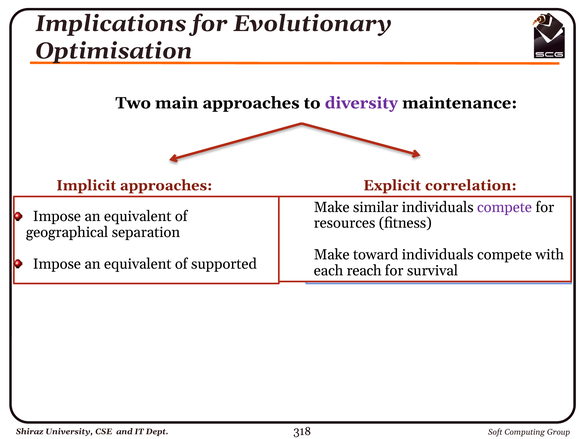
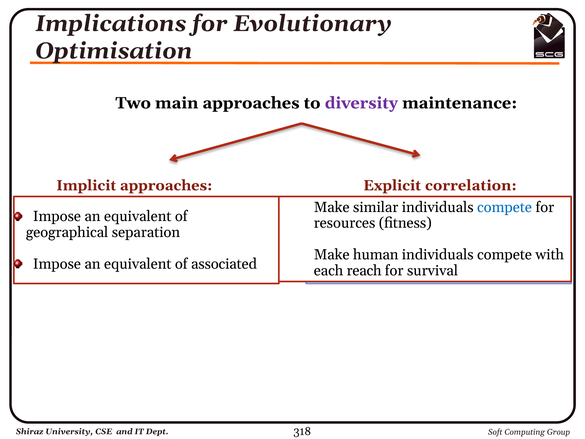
compete at (505, 207) colour: purple -> blue
toward: toward -> human
supported: supported -> associated
